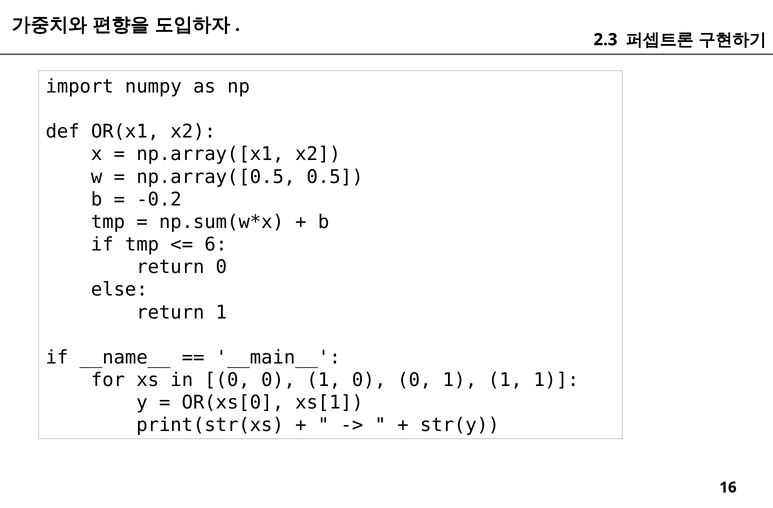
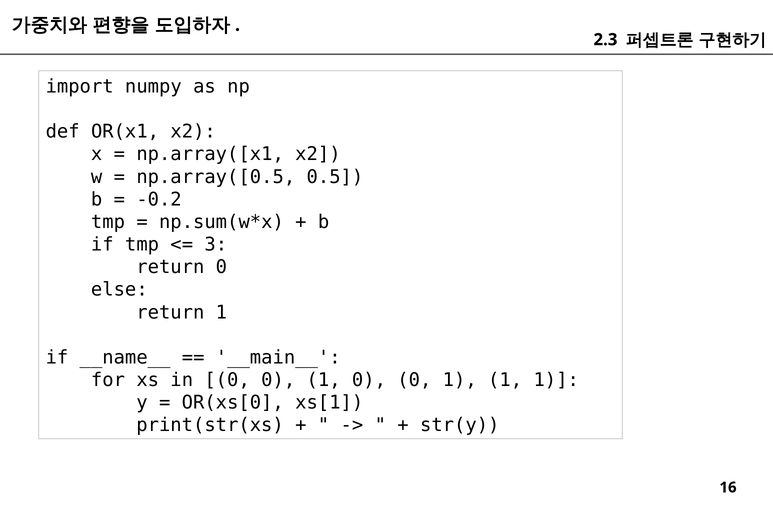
6: 6 -> 3
